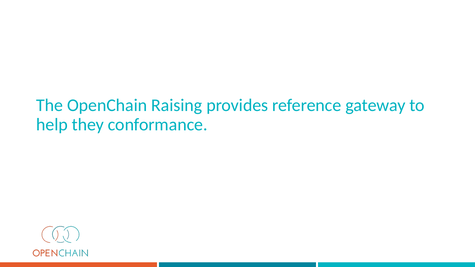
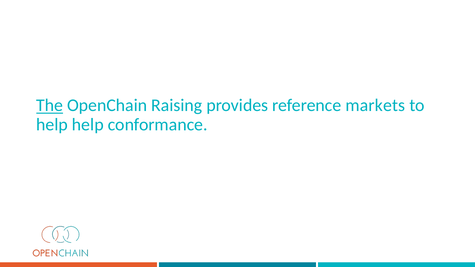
The underline: none -> present
gateway: gateway -> markets
help they: they -> help
